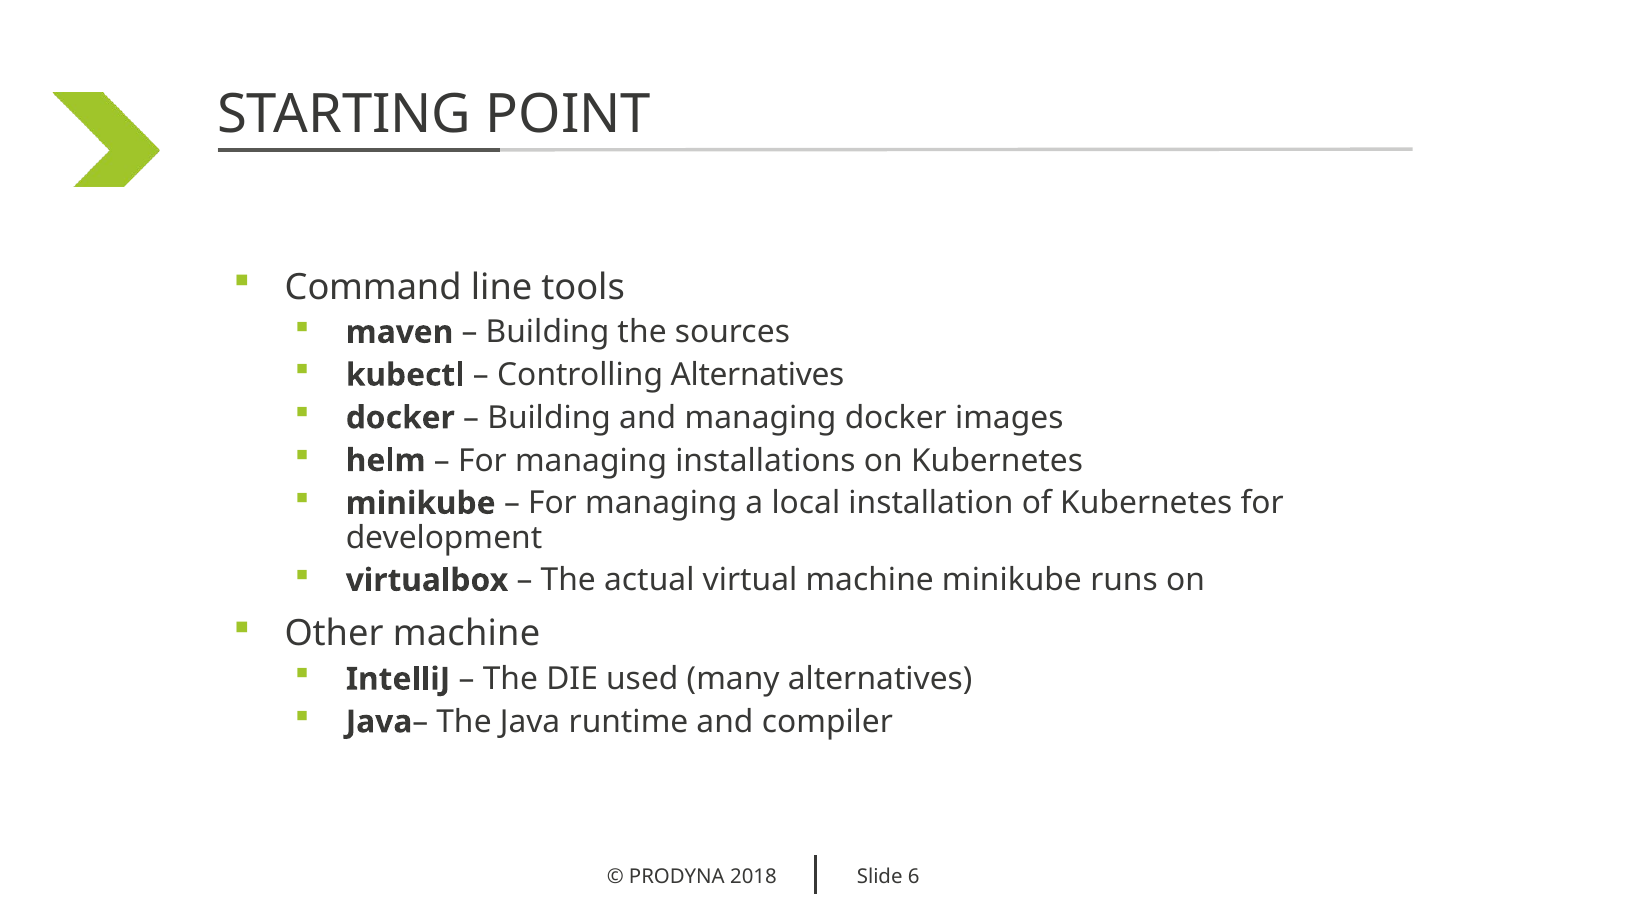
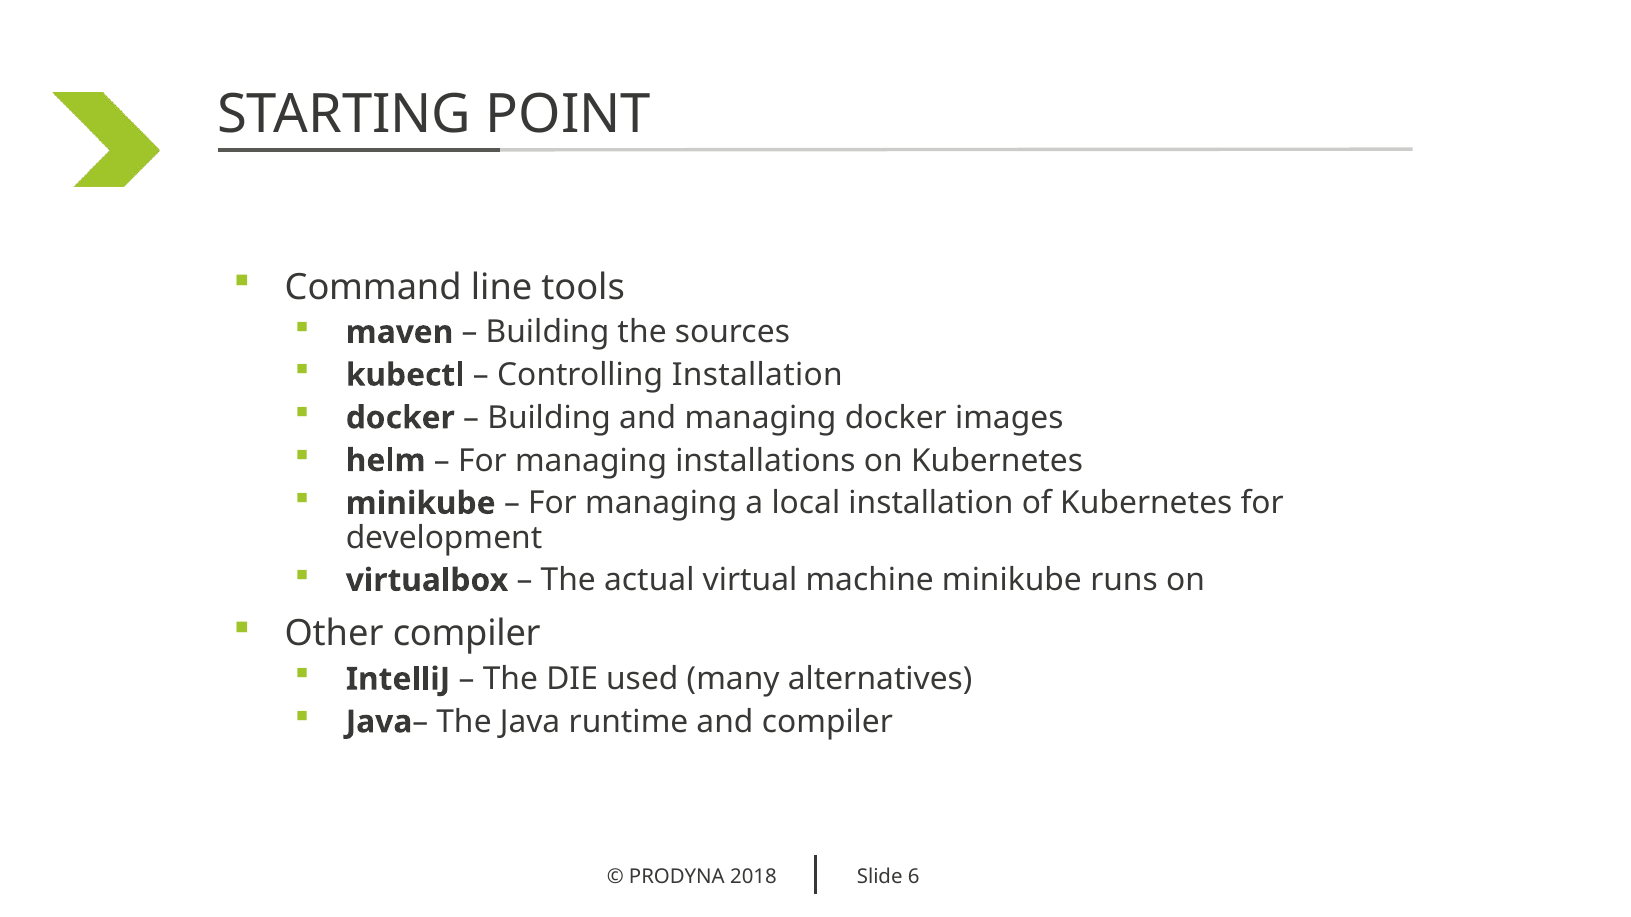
Controlling Alternatives: Alternatives -> Installation
Other machine: machine -> compiler
